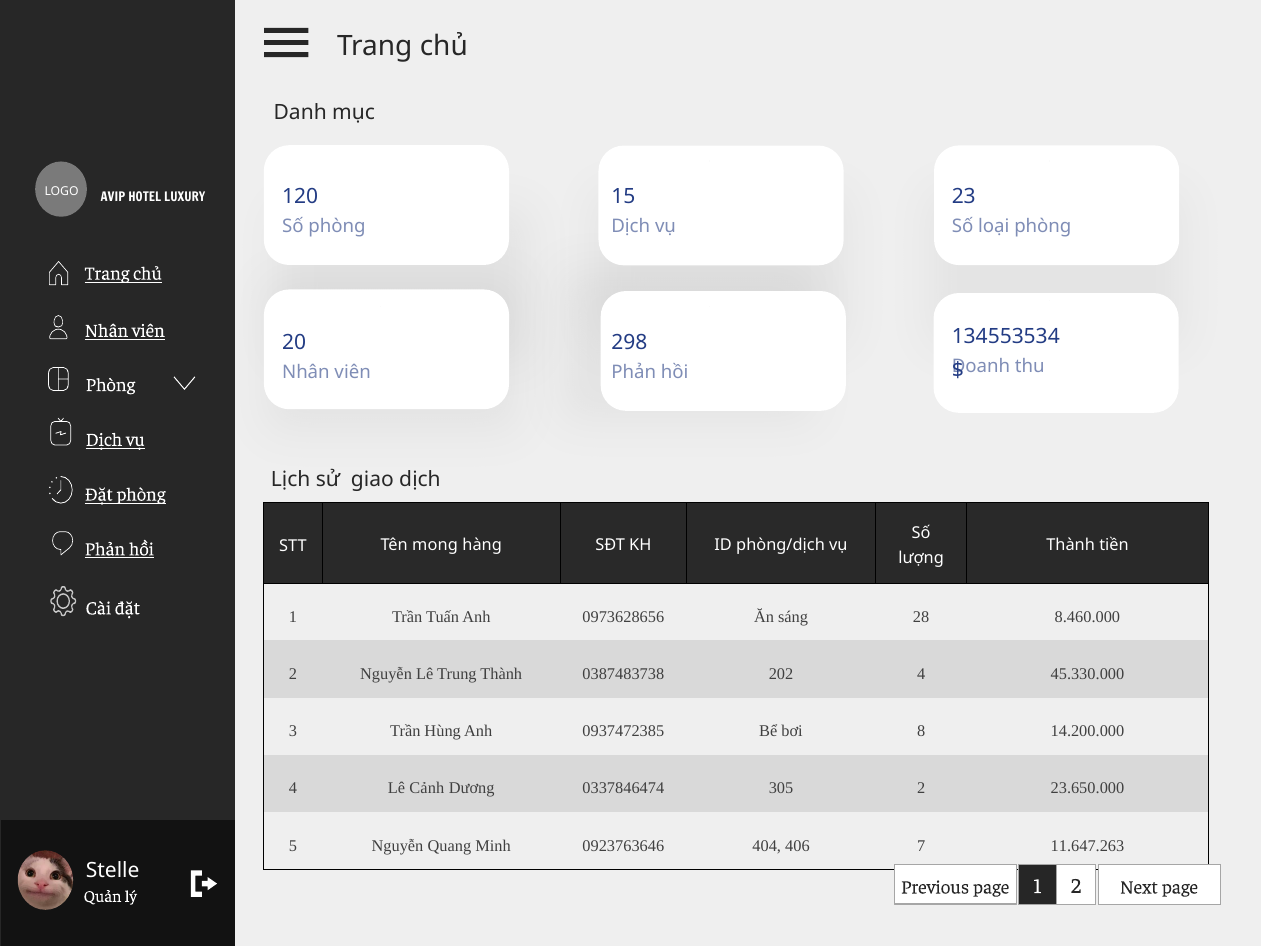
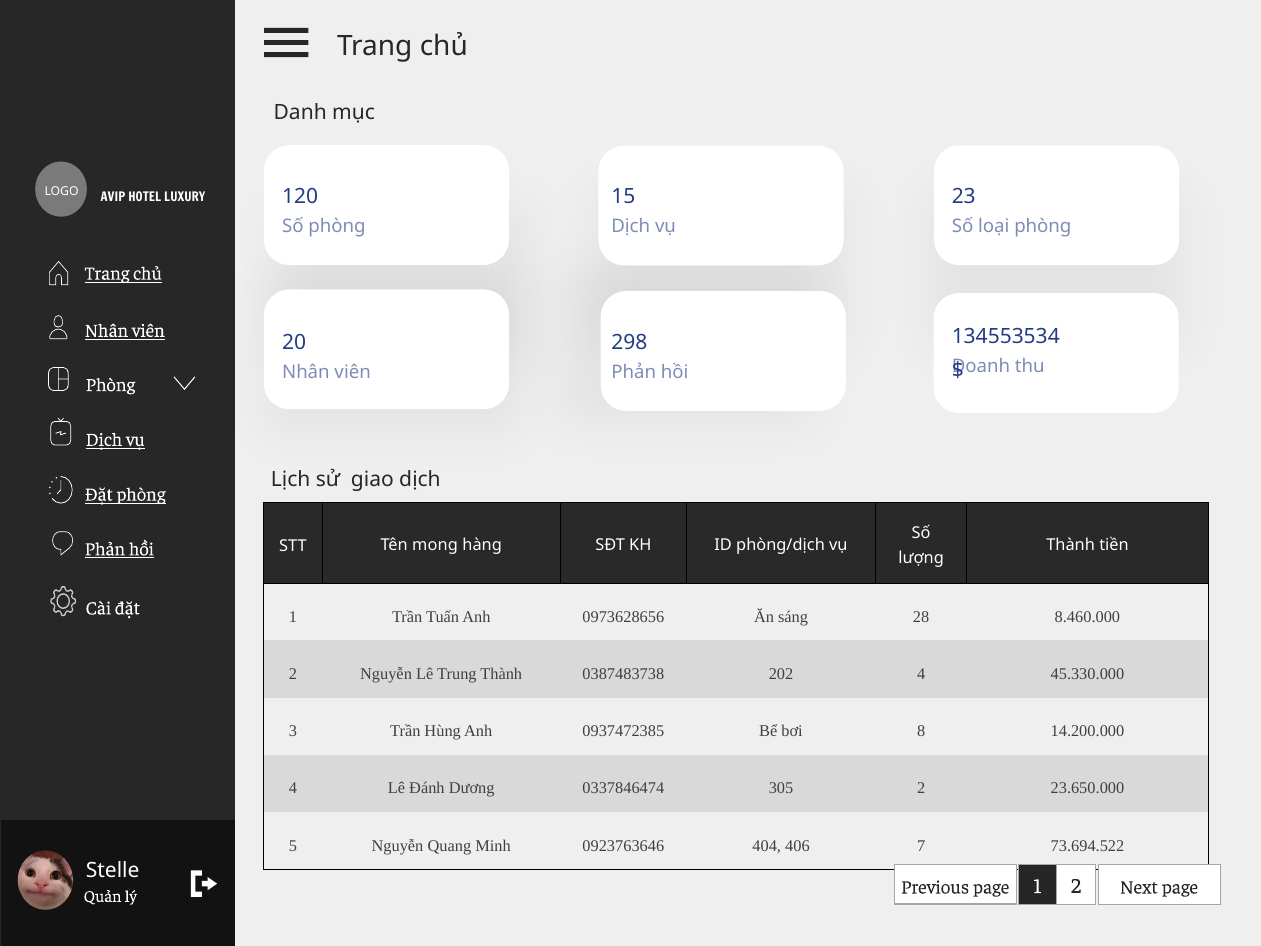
Cảnh: Cảnh -> Đánh
11.647.263: 11.647.263 -> 73.694.522
